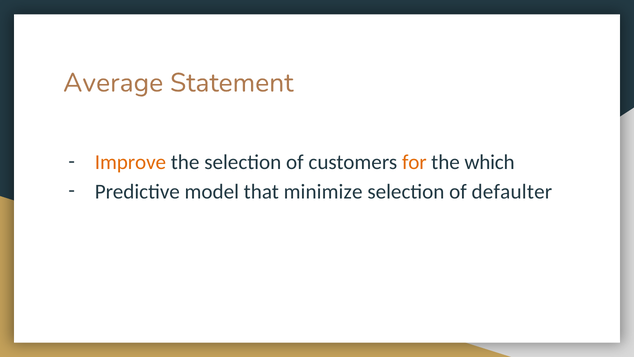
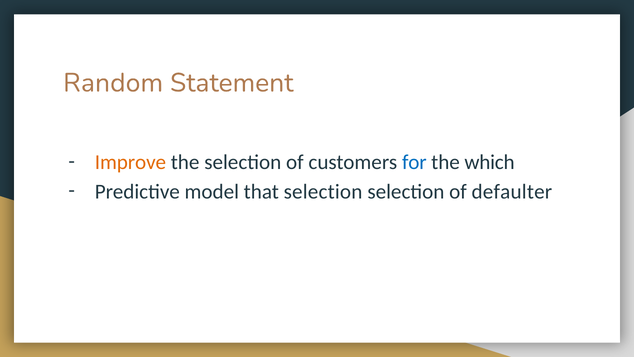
Average: Average -> Random
for colour: orange -> blue
that minimize: minimize -> selection
